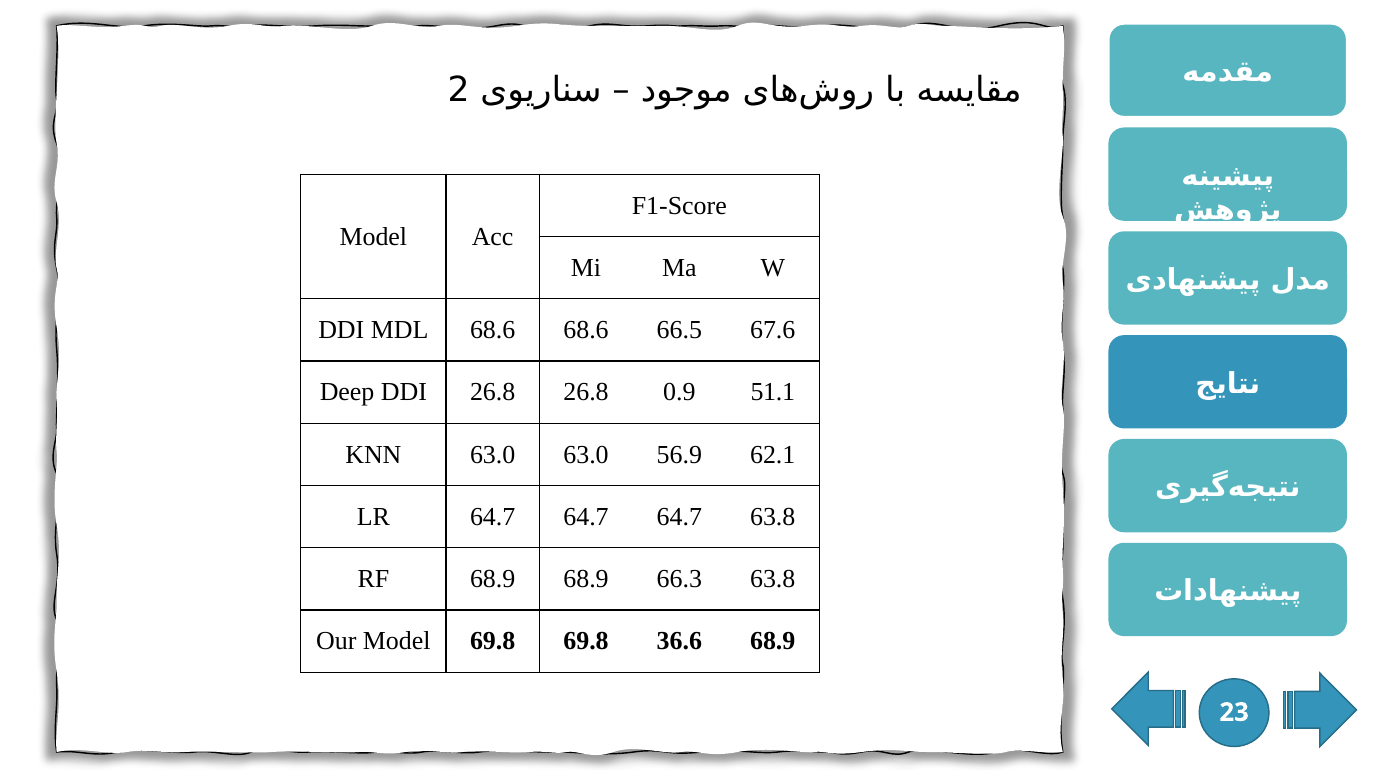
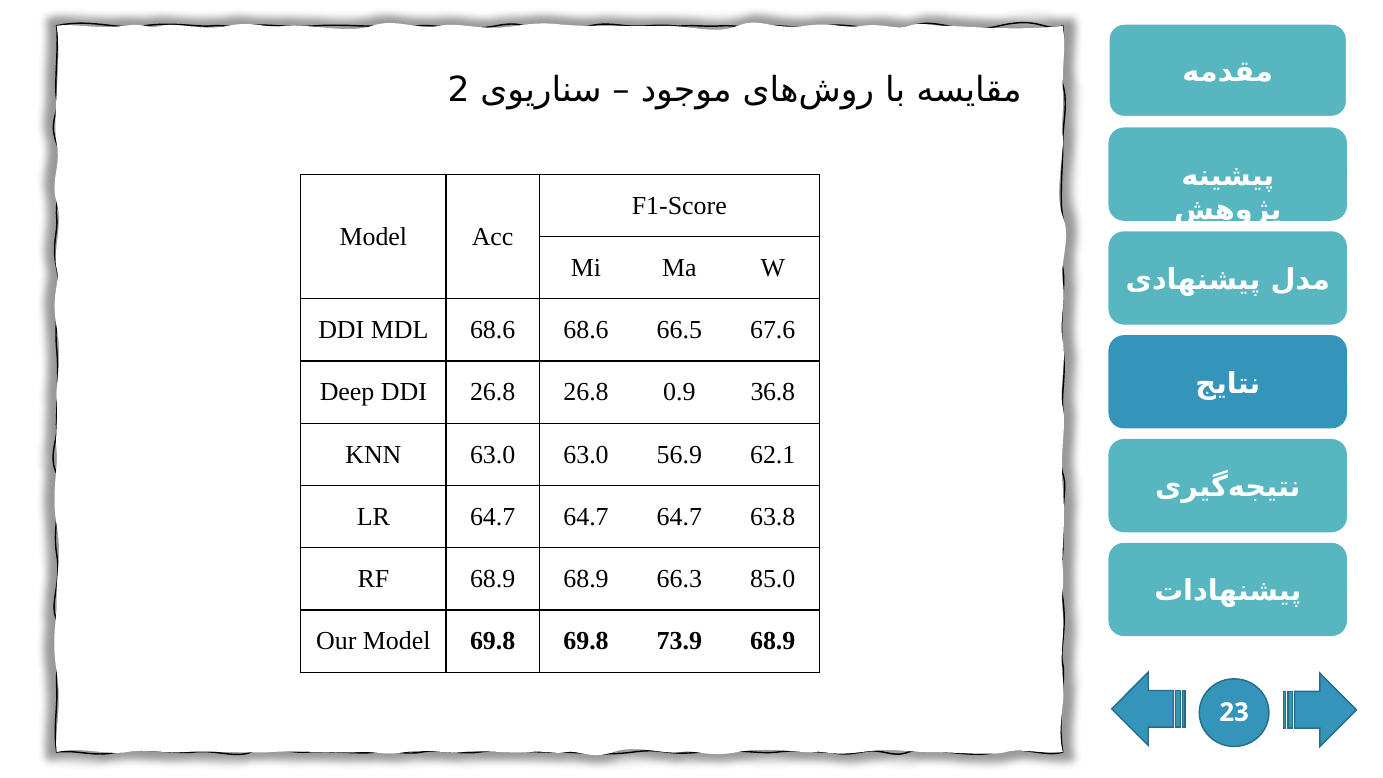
51.1: 51.1 -> 36.8
66.3 63.8: 63.8 -> 85.0
36.6: 36.6 -> 73.9
